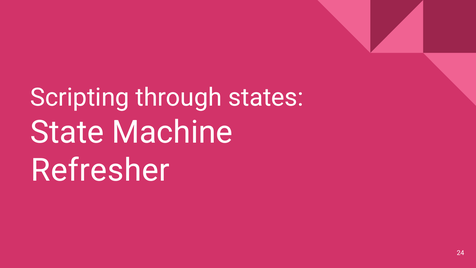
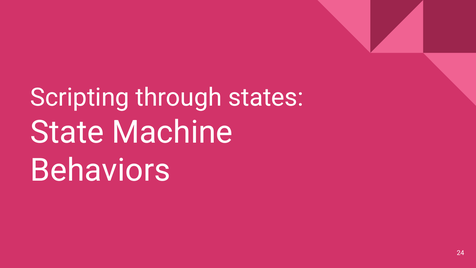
Refresher: Refresher -> Behaviors
